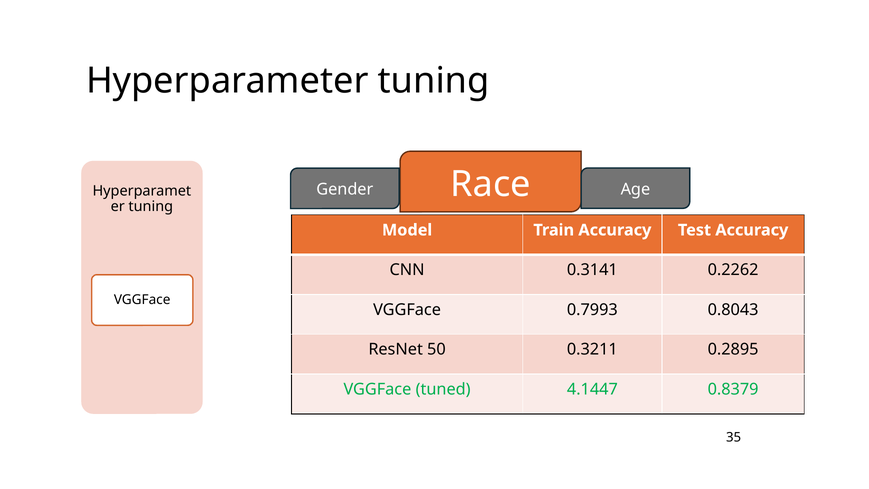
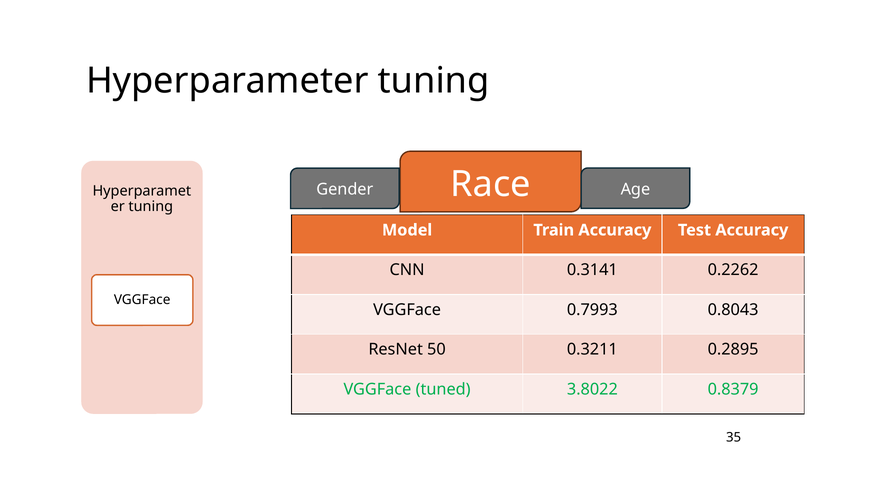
4.1447: 4.1447 -> 3.8022
